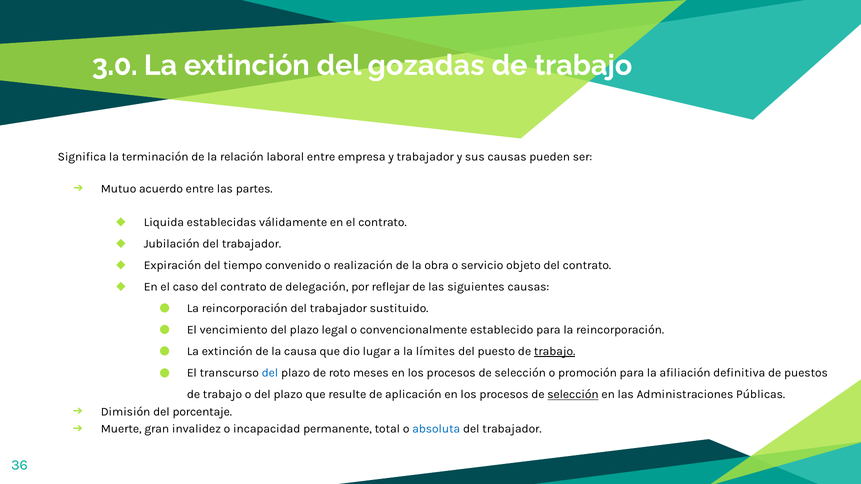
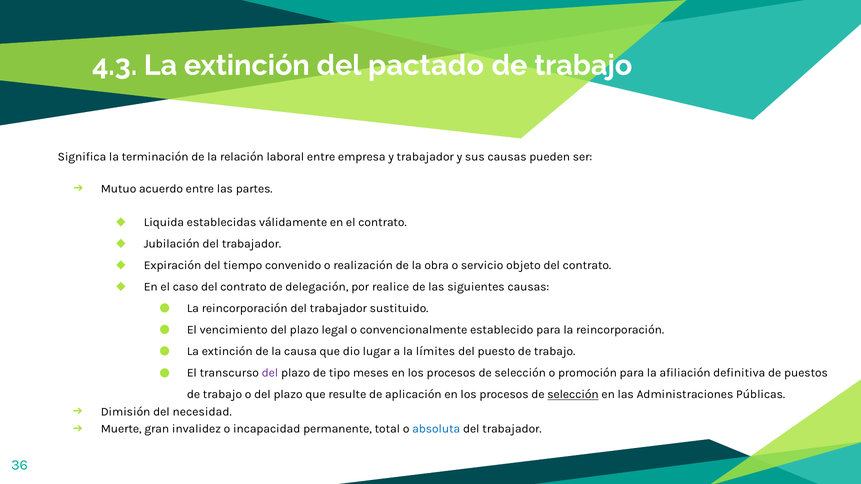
3.0: 3.0 -> 4.3
gozadas: gozadas -> pactado
reflejar: reflejar -> realice
trabajo at (555, 352) underline: present -> none
del at (270, 373) colour: blue -> purple
roto: roto -> tipo
porcentaje: porcentaje -> necesidad
